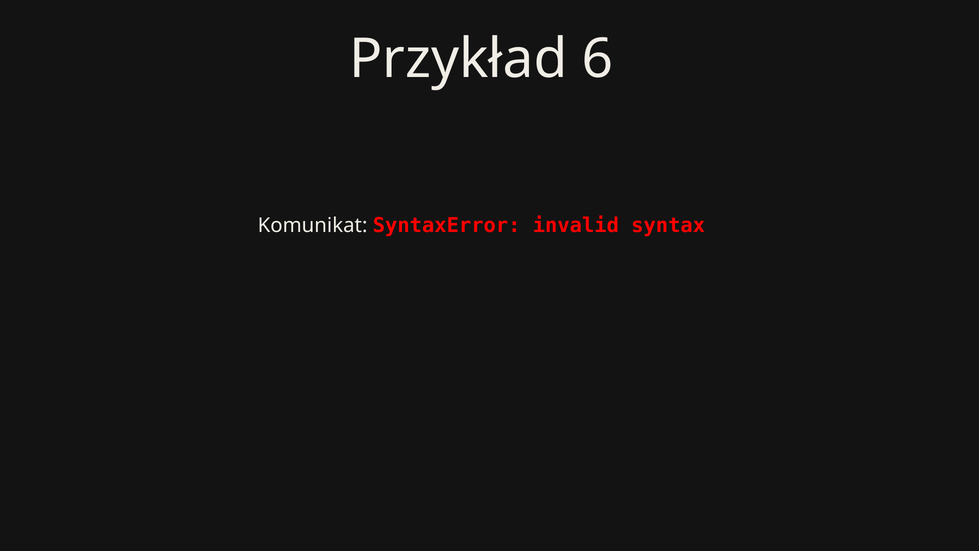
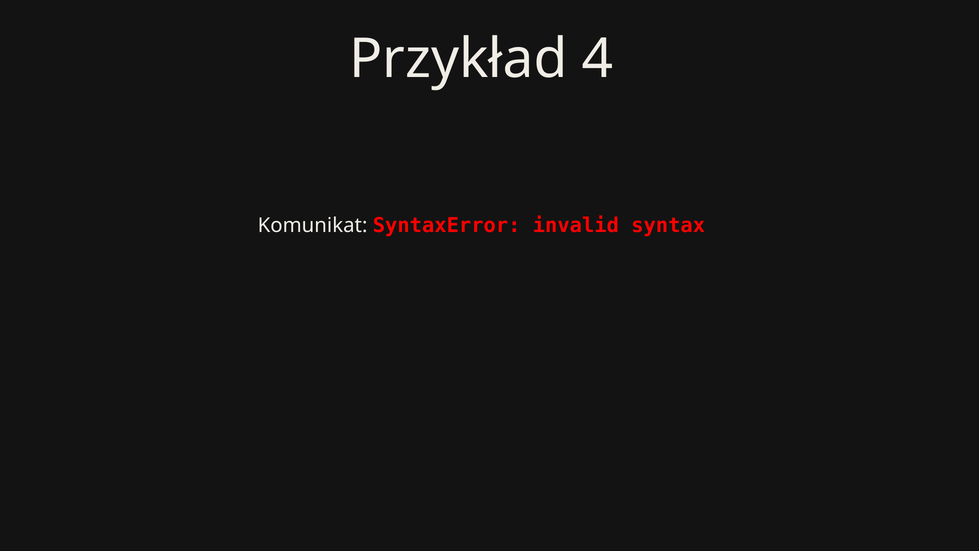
6: 6 -> 4
